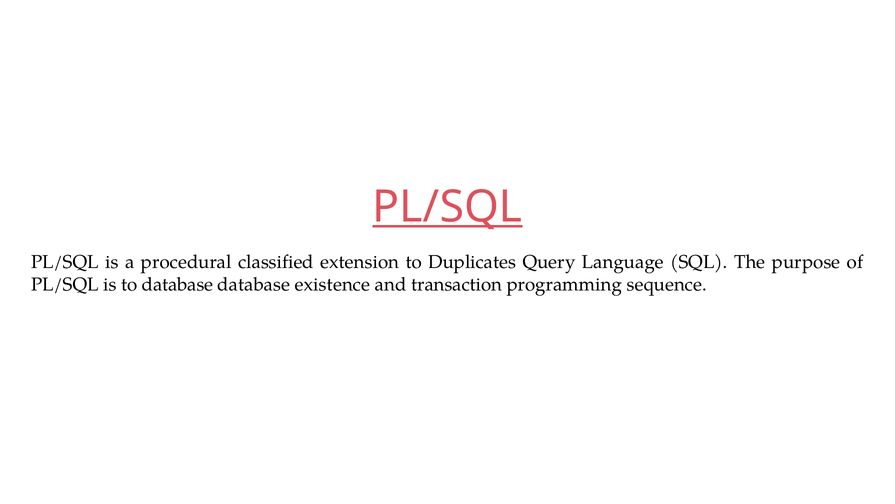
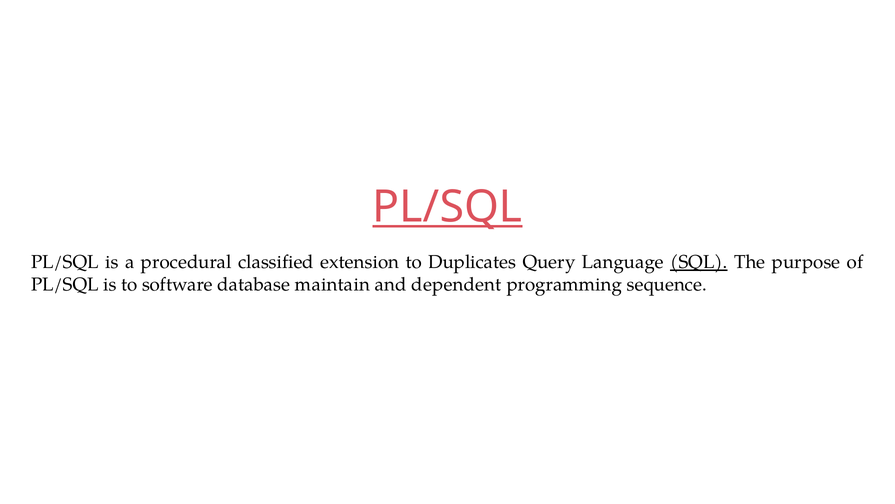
SQL underline: none -> present
to database: database -> software
existence: existence -> maintain
transaction: transaction -> dependent
